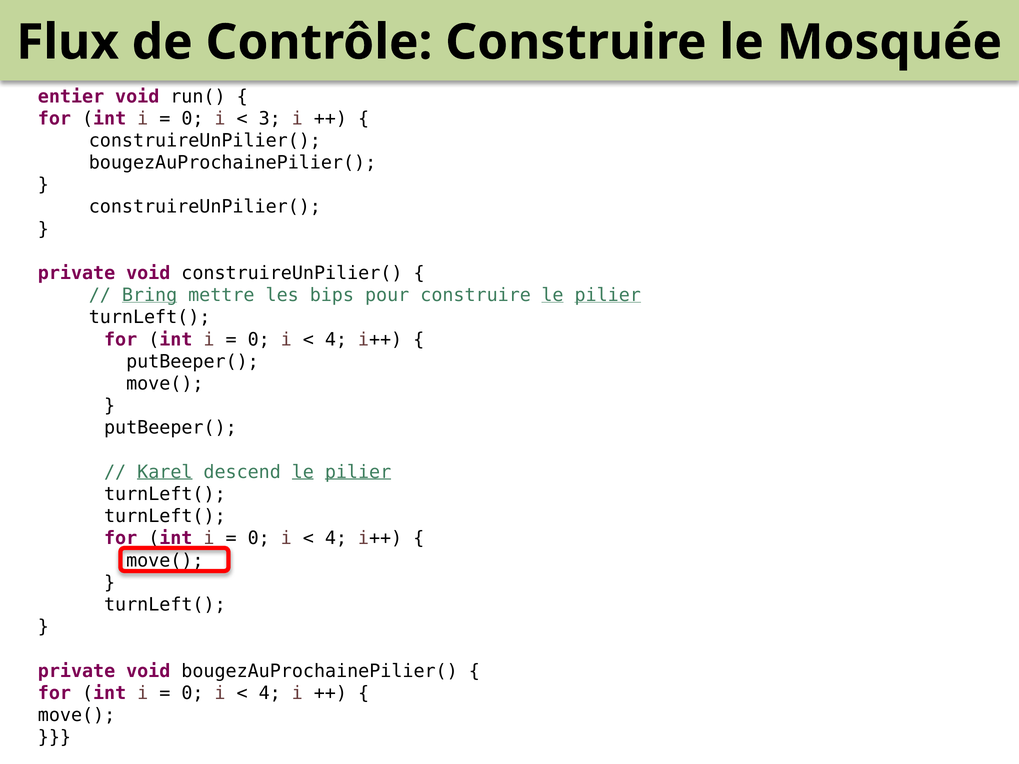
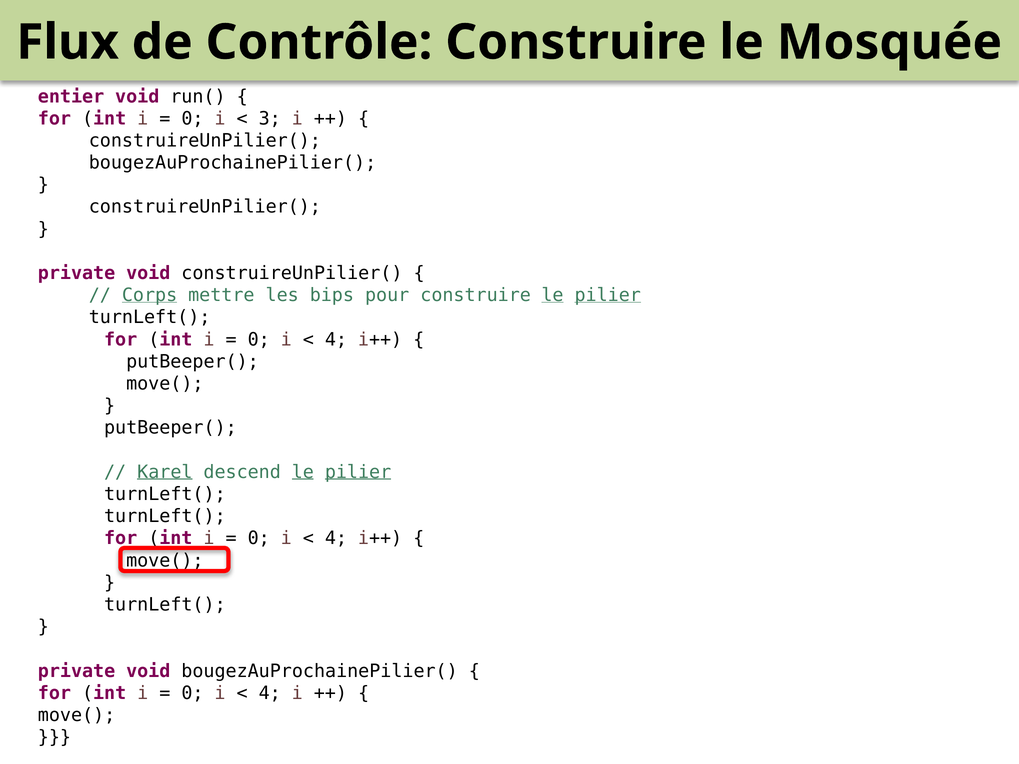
Bring: Bring -> Corps
